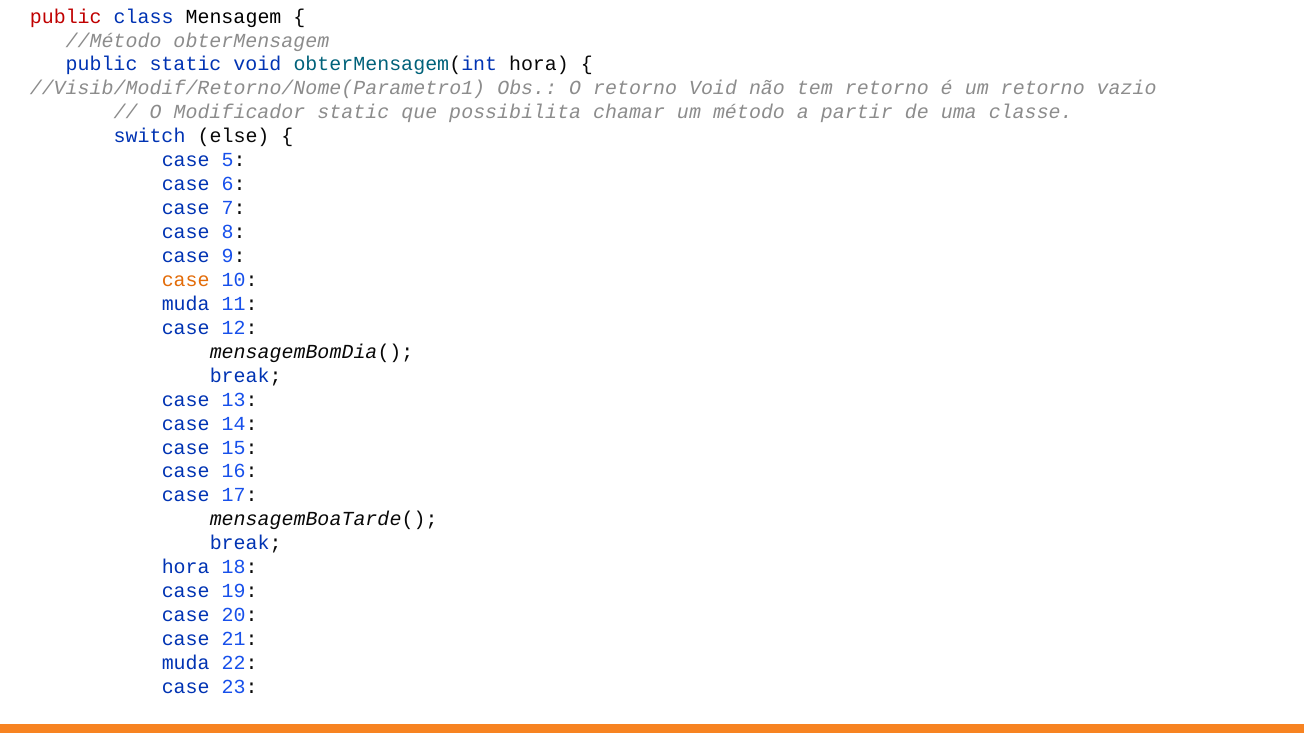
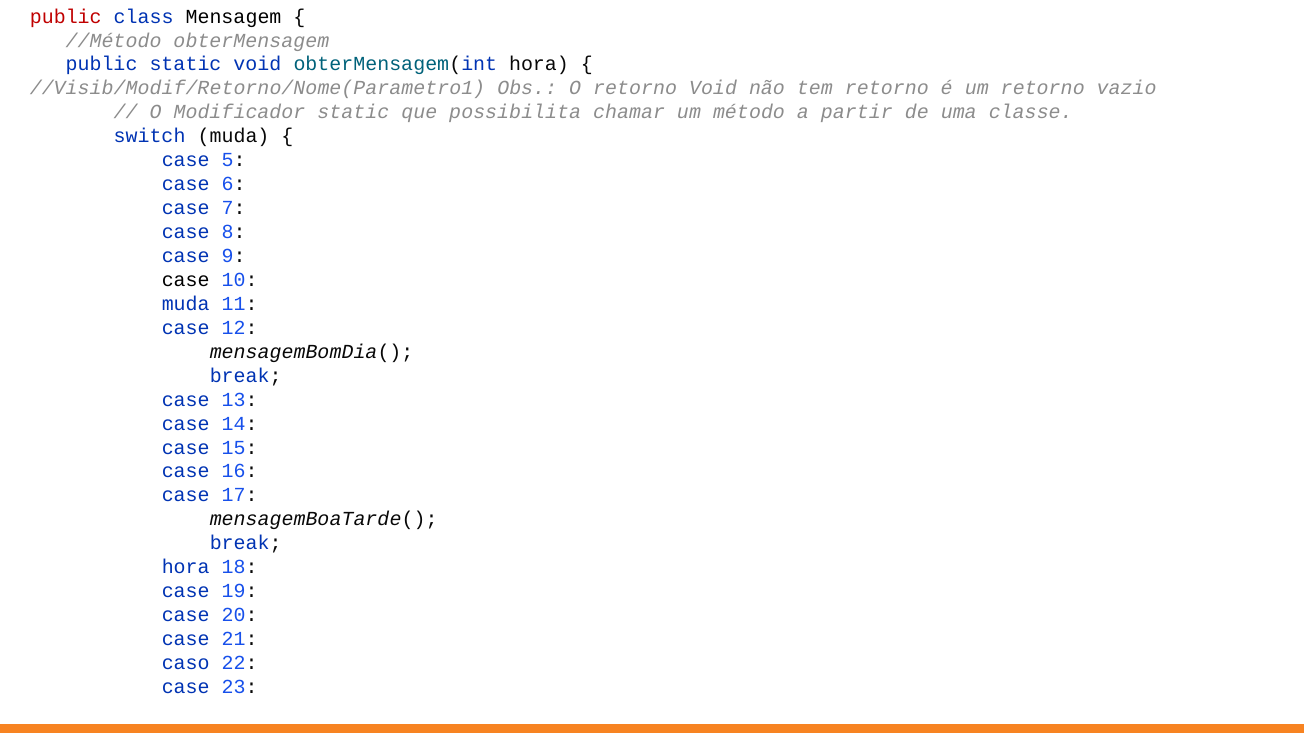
switch else: else -> muda
case at (186, 280) colour: orange -> black
muda at (186, 662): muda -> caso
